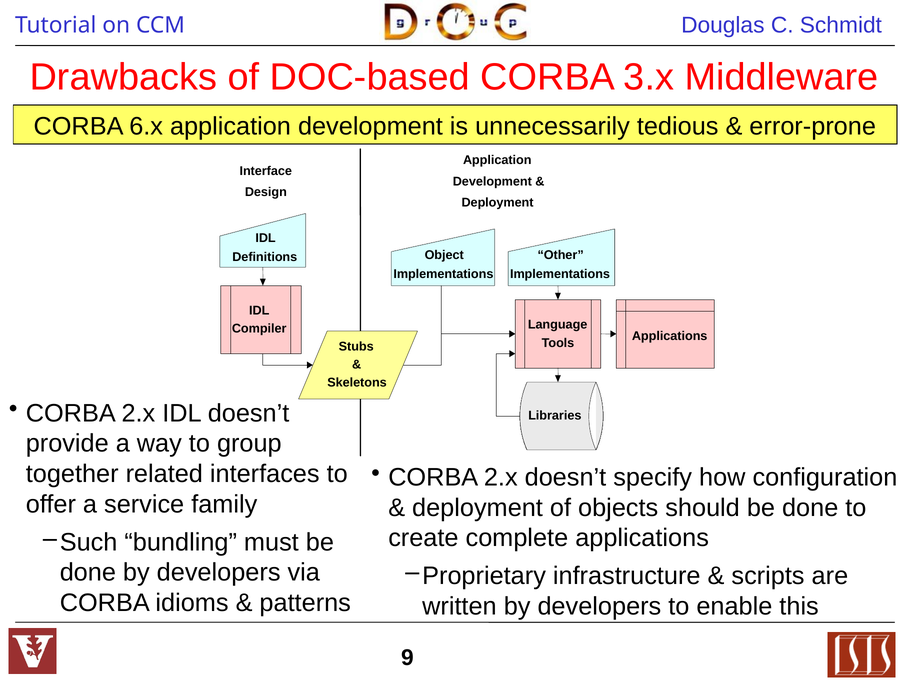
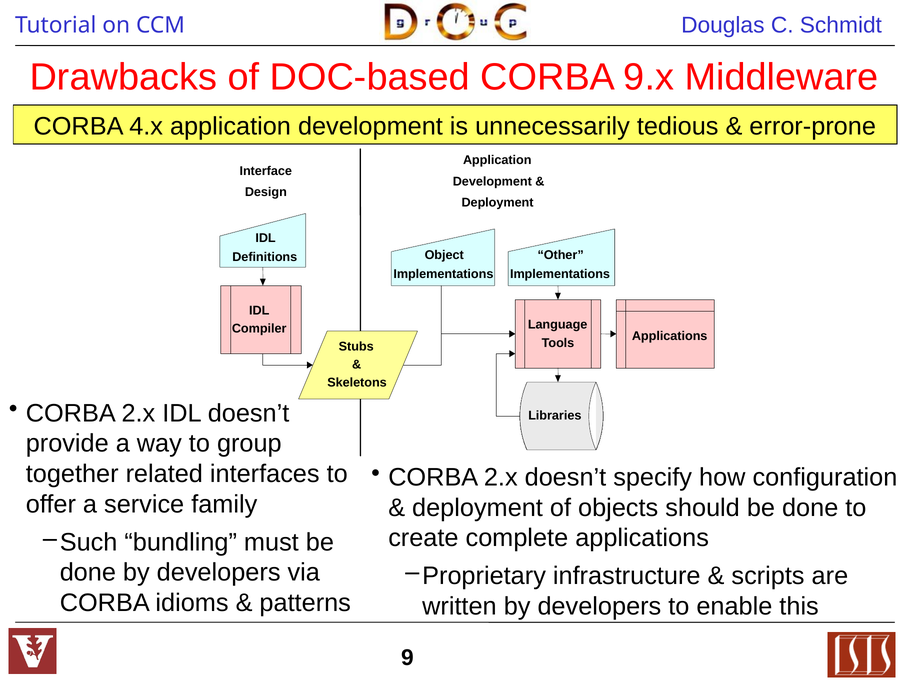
3.x: 3.x -> 9.x
6.x: 6.x -> 4.x
